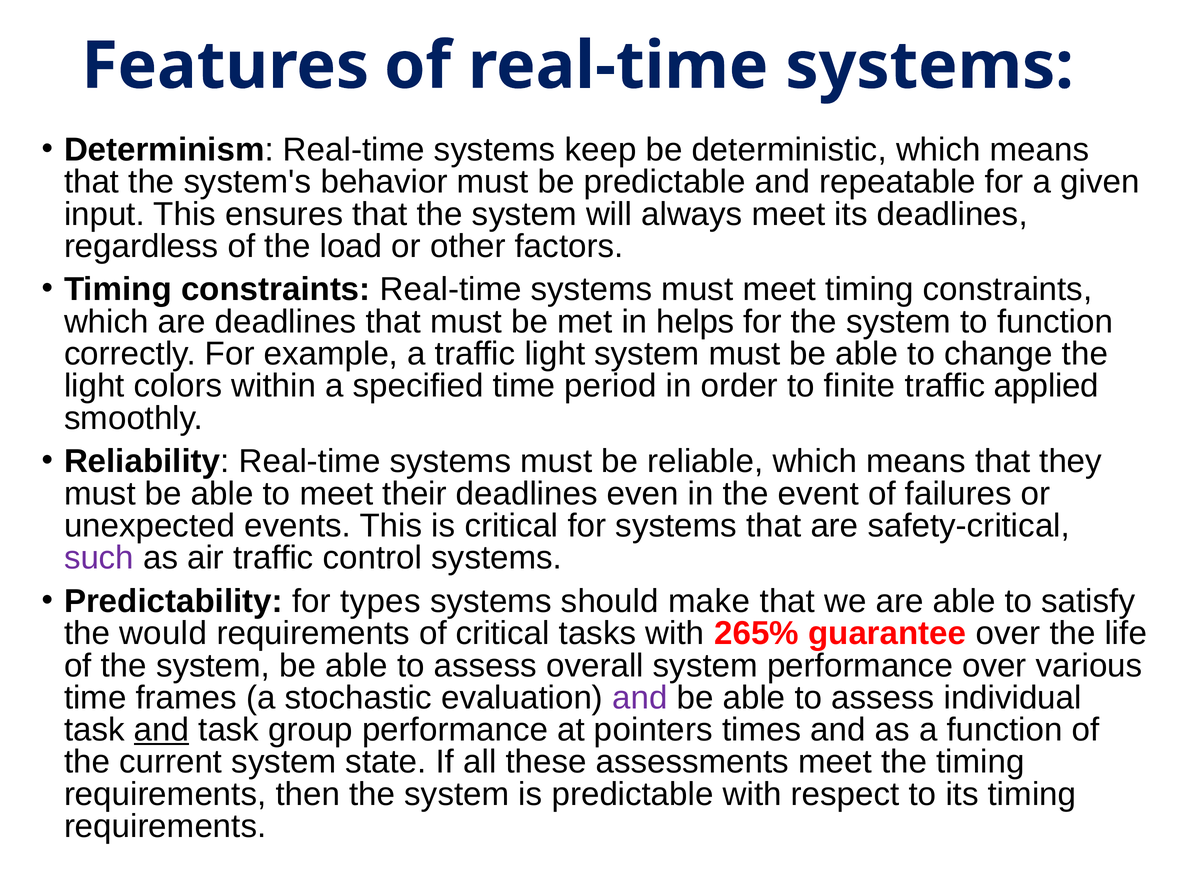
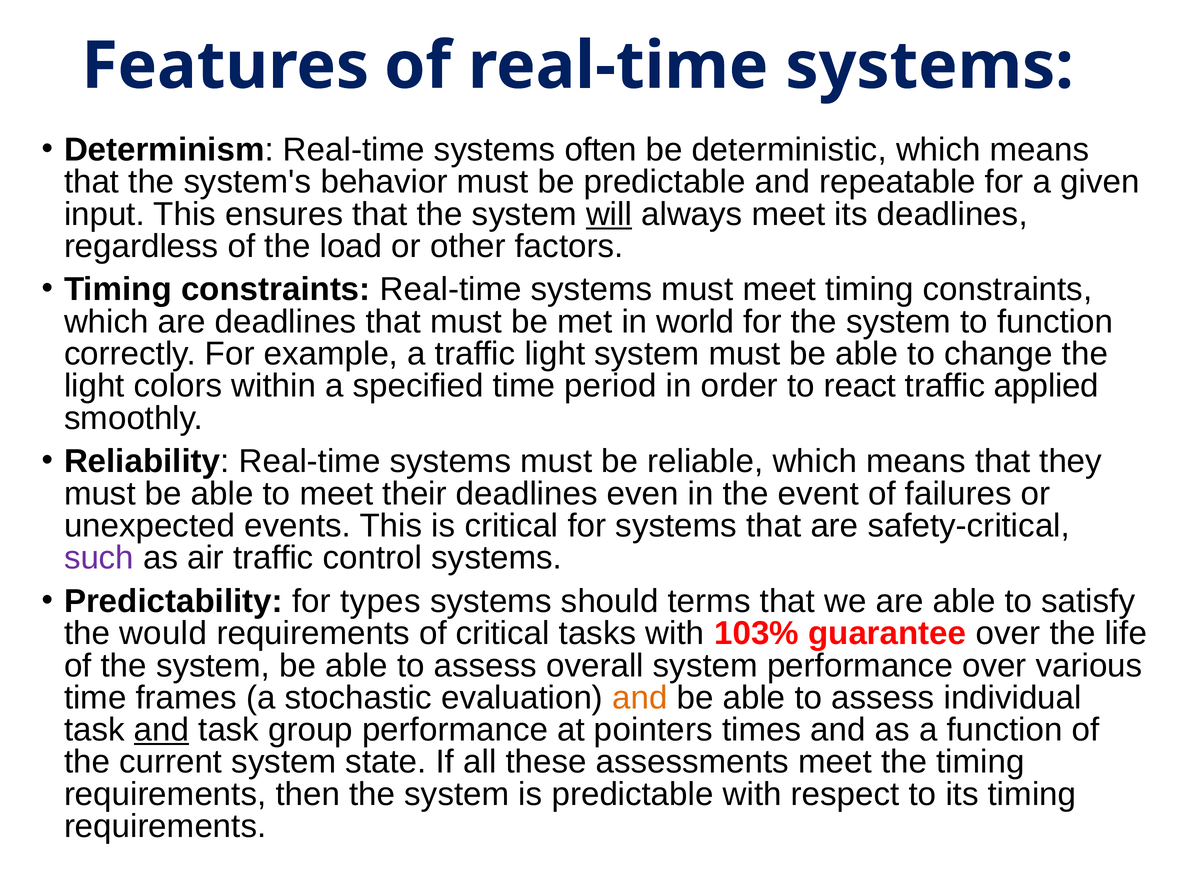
keep: keep -> often
will underline: none -> present
helps: helps -> world
finite: finite -> react
make: make -> terms
265%: 265% -> 103%
and at (640, 698) colour: purple -> orange
